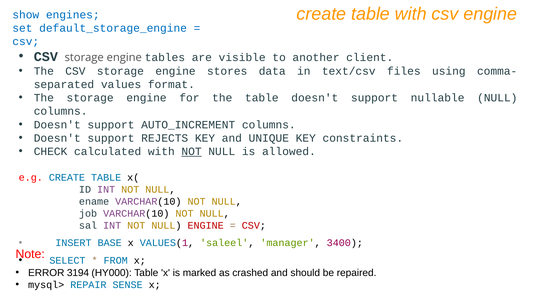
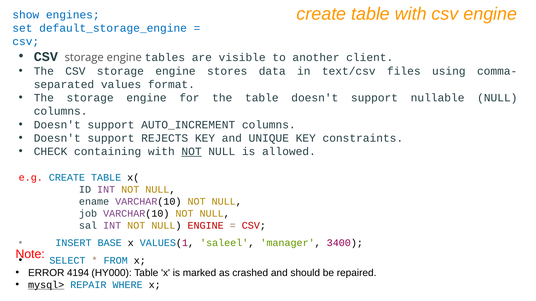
calculated: calculated -> containing
3194: 3194 -> 4194
mysql> underline: none -> present
SENSE: SENSE -> WHERE
